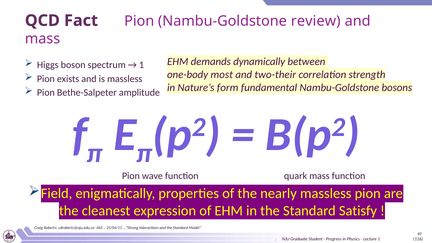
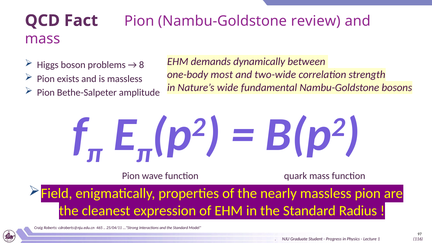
spectrum: spectrum -> problems
1 at (142, 65): 1 -> 8
two-their: two-their -> two-wide
form: form -> wide
Satisfy: Satisfy -> Radius
